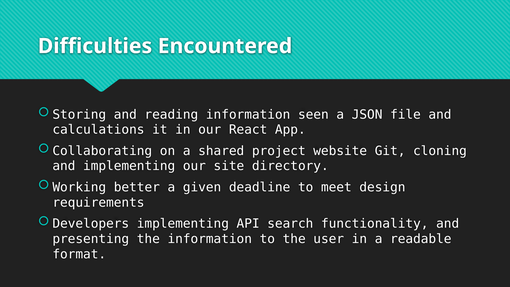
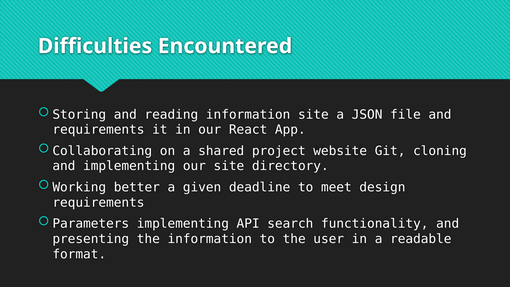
information seen: seen -> site
calculations at (98, 130): calculations -> requirements
Developers: Developers -> Parameters
